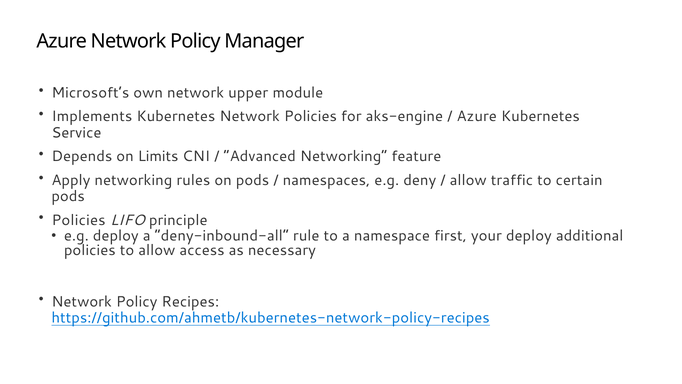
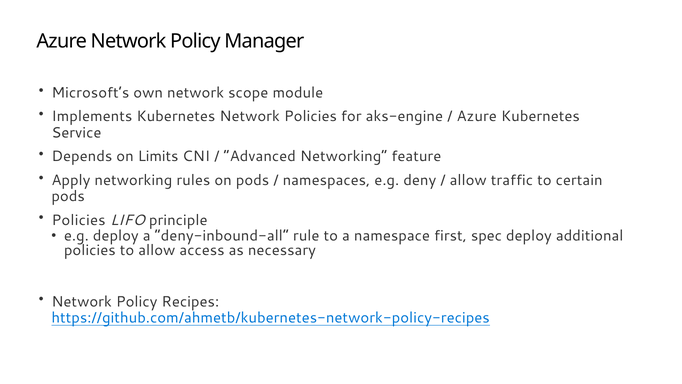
upper: upper -> scope
your: your -> spec
